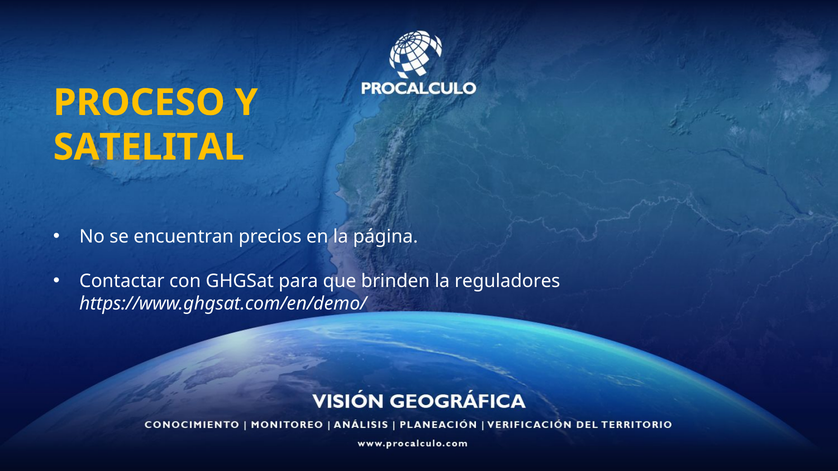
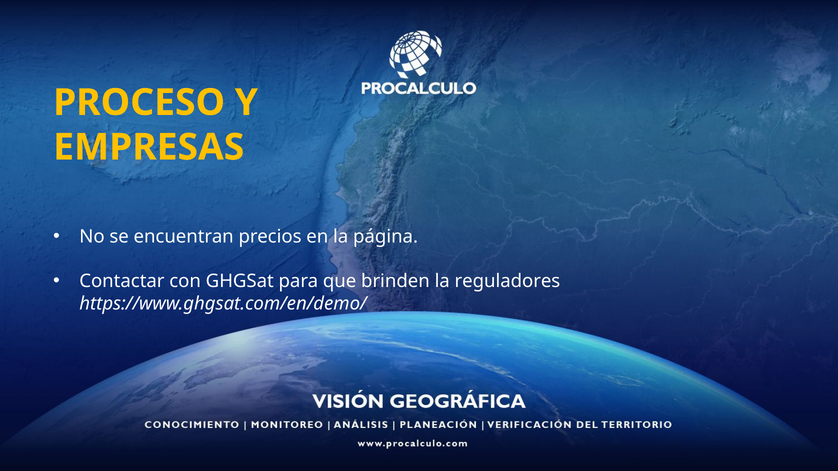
SATELITAL: SATELITAL -> EMPRESAS
